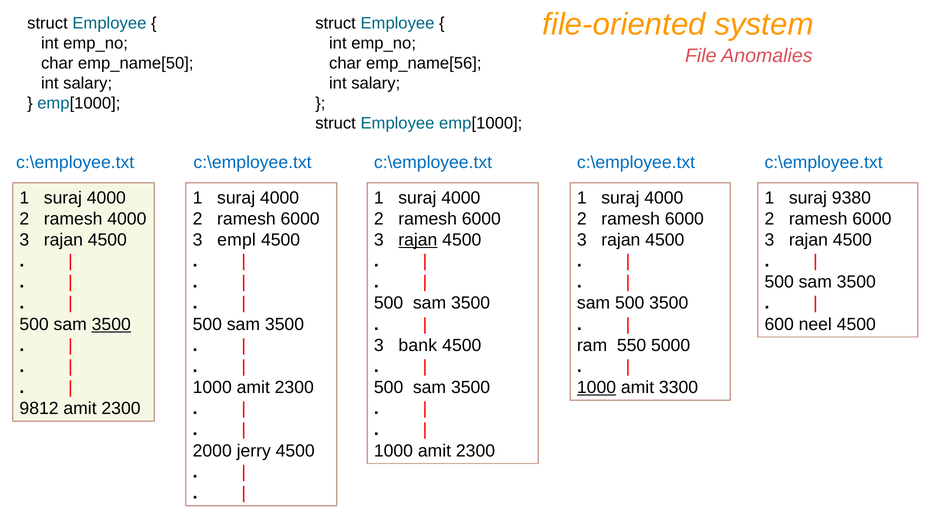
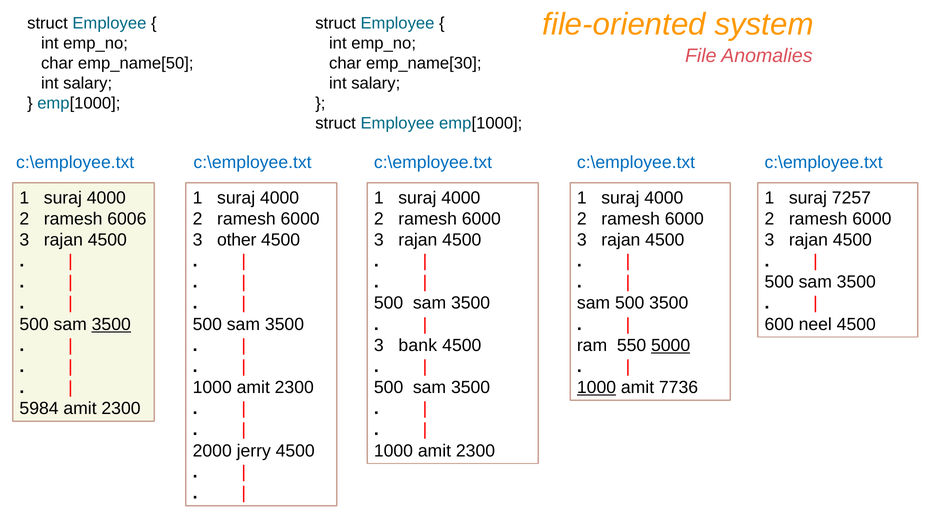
emp_name[56: emp_name[56 -> emp_name[30
9380: 9380 -> 7257
ramesh 4000: 4000 -> 6006
empl: empl -> other
rajan at (418, 240) underline: present -> none
5000 underline: none -> present
3300: 3300 -> 7736
9812: 9812 -> 5984
